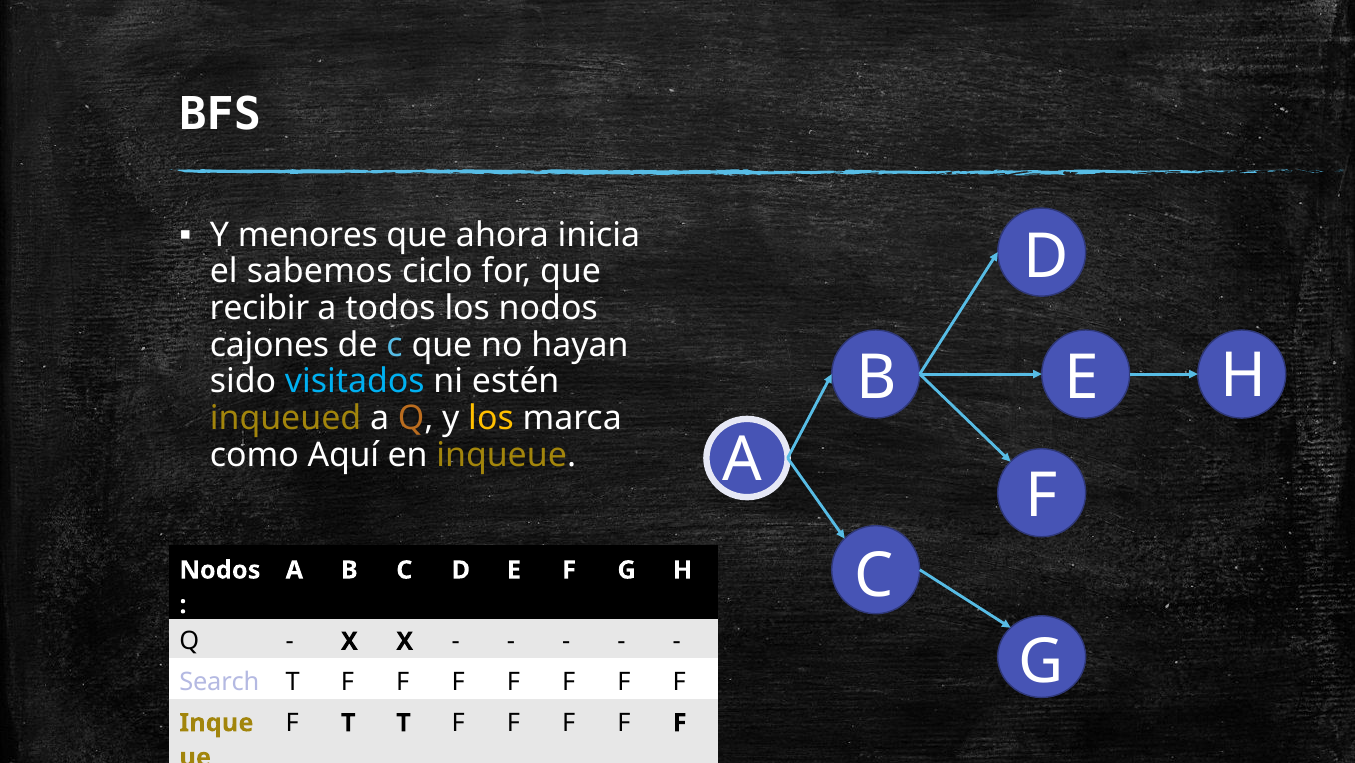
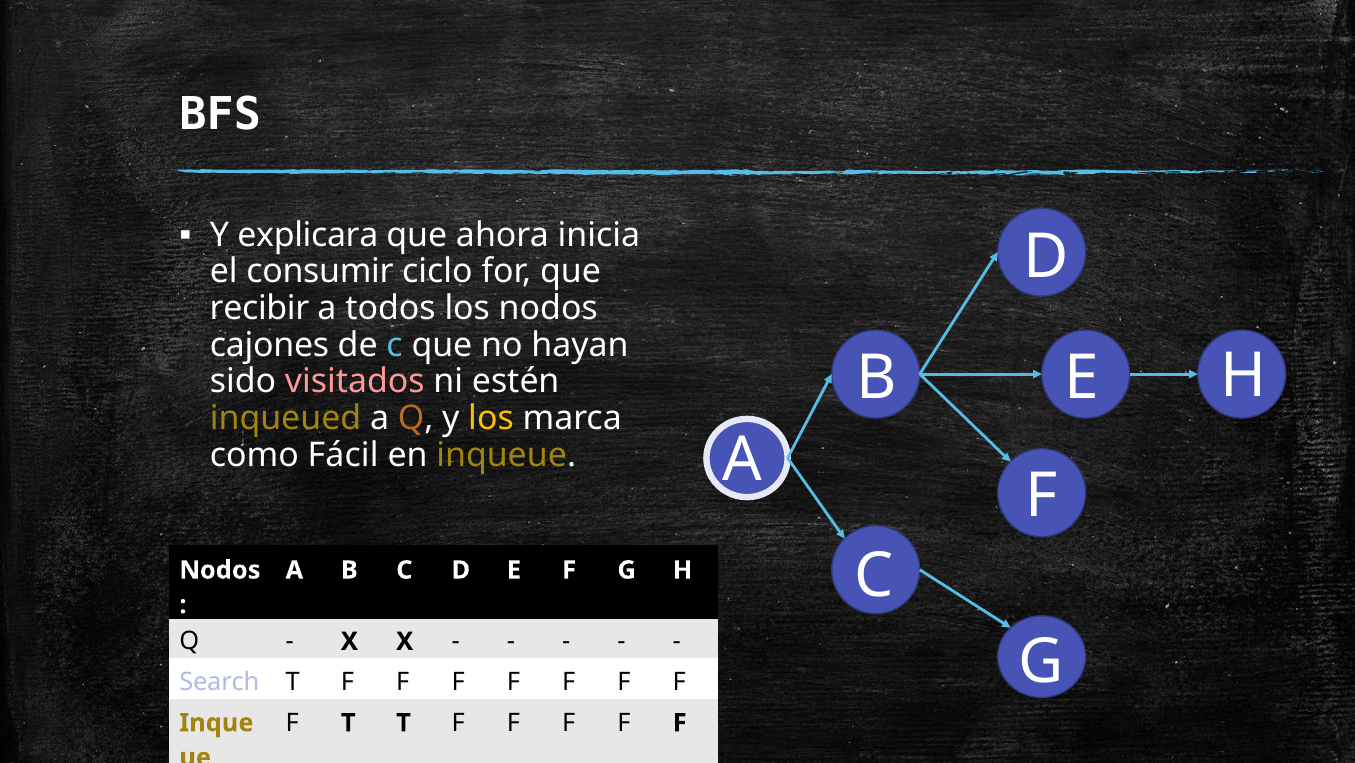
menores: menores -> explicara
sabemos: sabemos -> consumir
visitados colour: light blue -> pink
Aquí: Aquí -> Fácil
